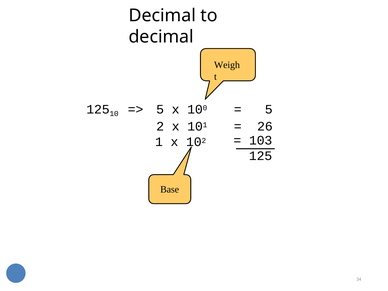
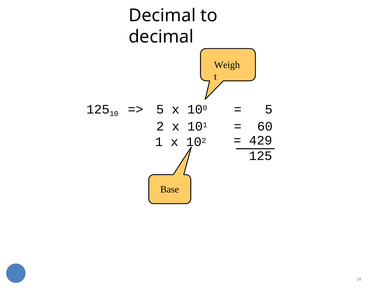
26: 26 -> 60
103: 103 -> 429
